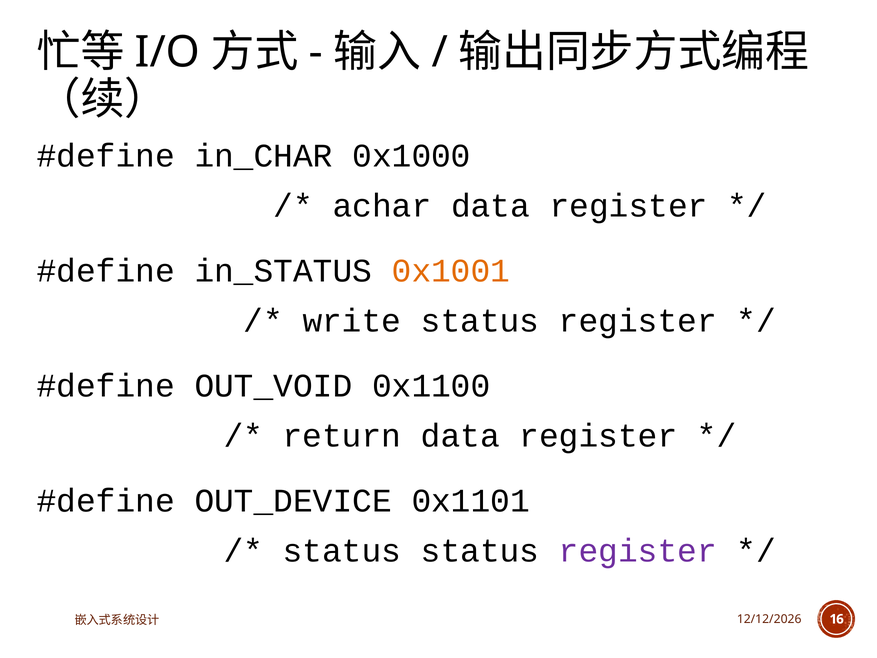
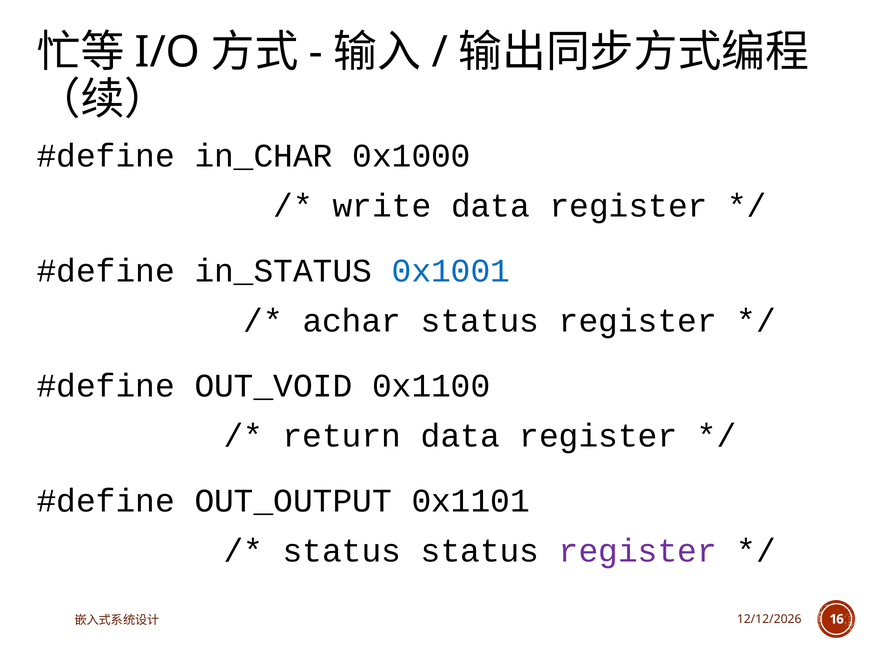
achar: achar -> write
0x1001 colour: orange -> blue
write: write -> achar
OUT_DEVICE: OUT_DEVICE -> OUT_OUTPUT
